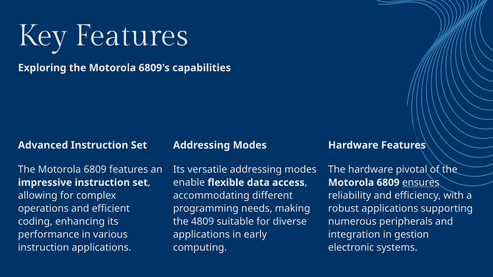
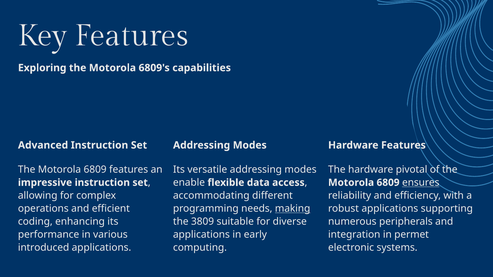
making underline: none -> present
4809: 4809 -> 3809
gestion: gestion -> permet
instruction at (44, 248): instruction -> introduced
